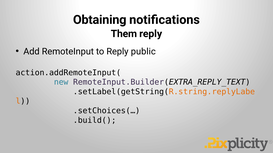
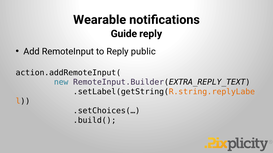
Obtaining: Obtaining -> Wearable
Them: Them -> Guide
